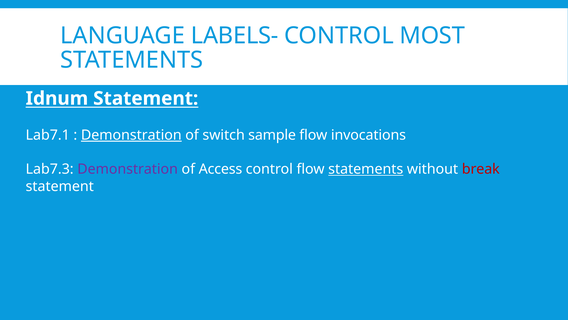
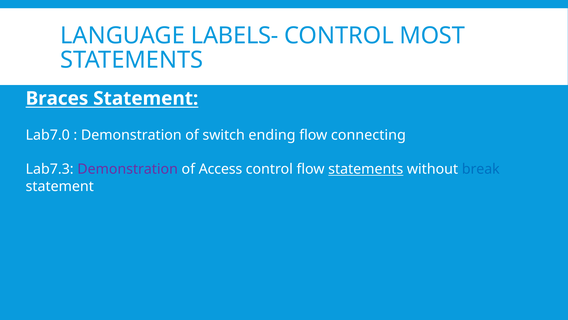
Idnum: Idnum -> Braces
Lab7.1: Lab7.1 -> Lab7.0
Demonstration at (131, 135) underline: present -> none
sample: sample -> ending
invocations: invocations -> connecting
break colour: red -> blue
